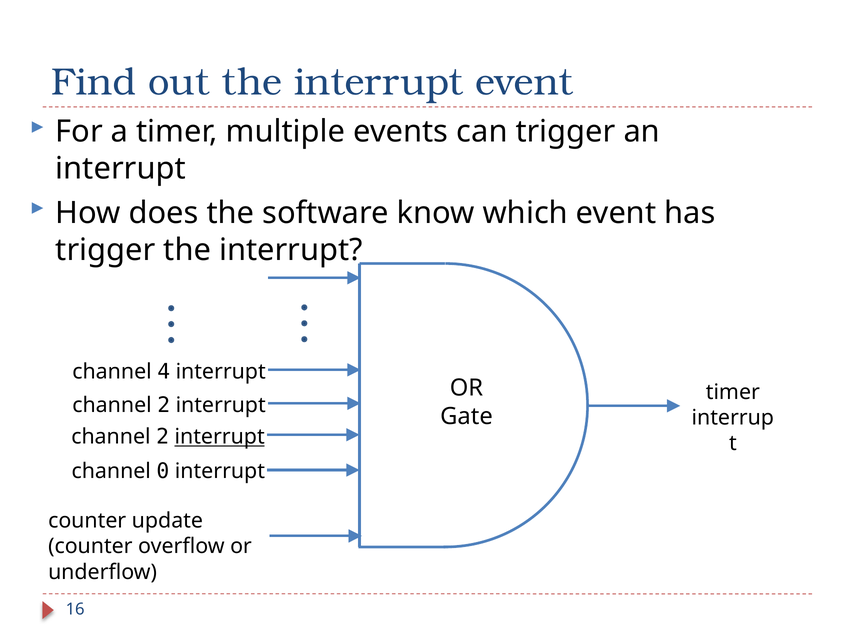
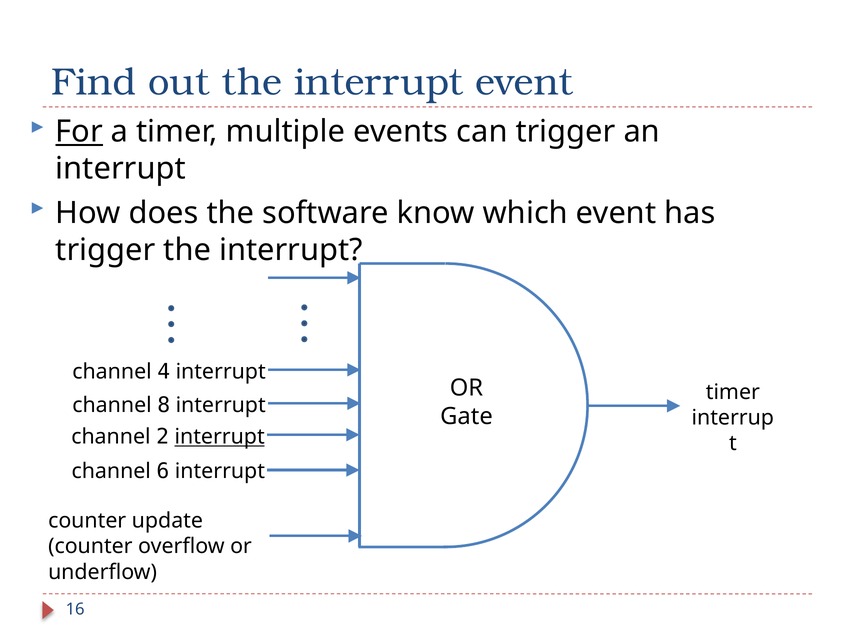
For underline: none -> present
2 at (164, 406): 2 -> 8
0: 0 -> 6
